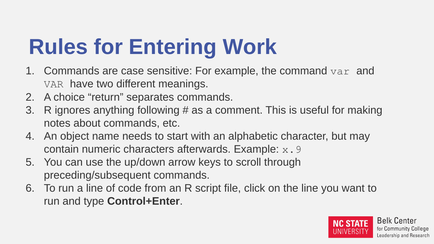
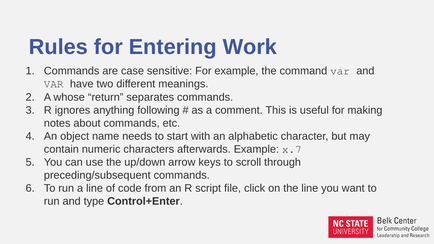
choice: choice -> whose
x.9: x.9 -> x.7
